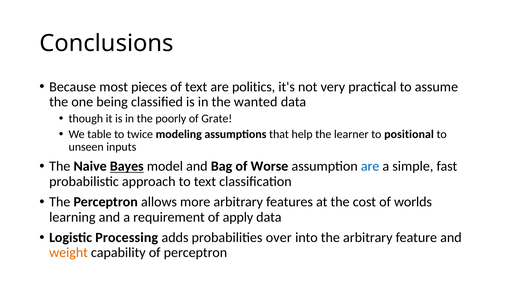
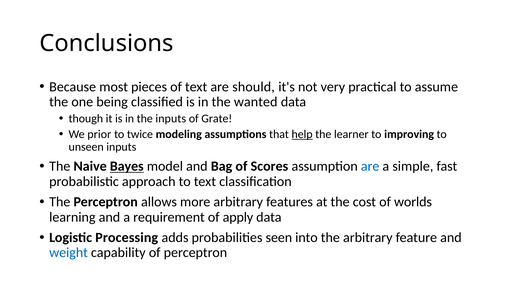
politics: politics -> should
the poorly: poorly -> inputs
table: table -> prior
help underline: none -> present
positional: positional -> improving
Worse: Worse -> Scores
over: over -> seen
weight colour: orange -> blue
